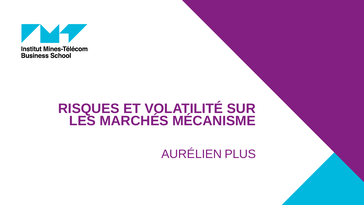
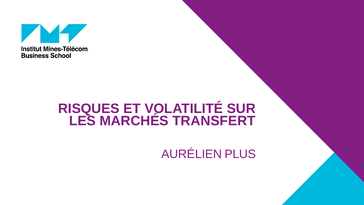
MÉCANISME: MÉCANISME -> TRANSFERT
